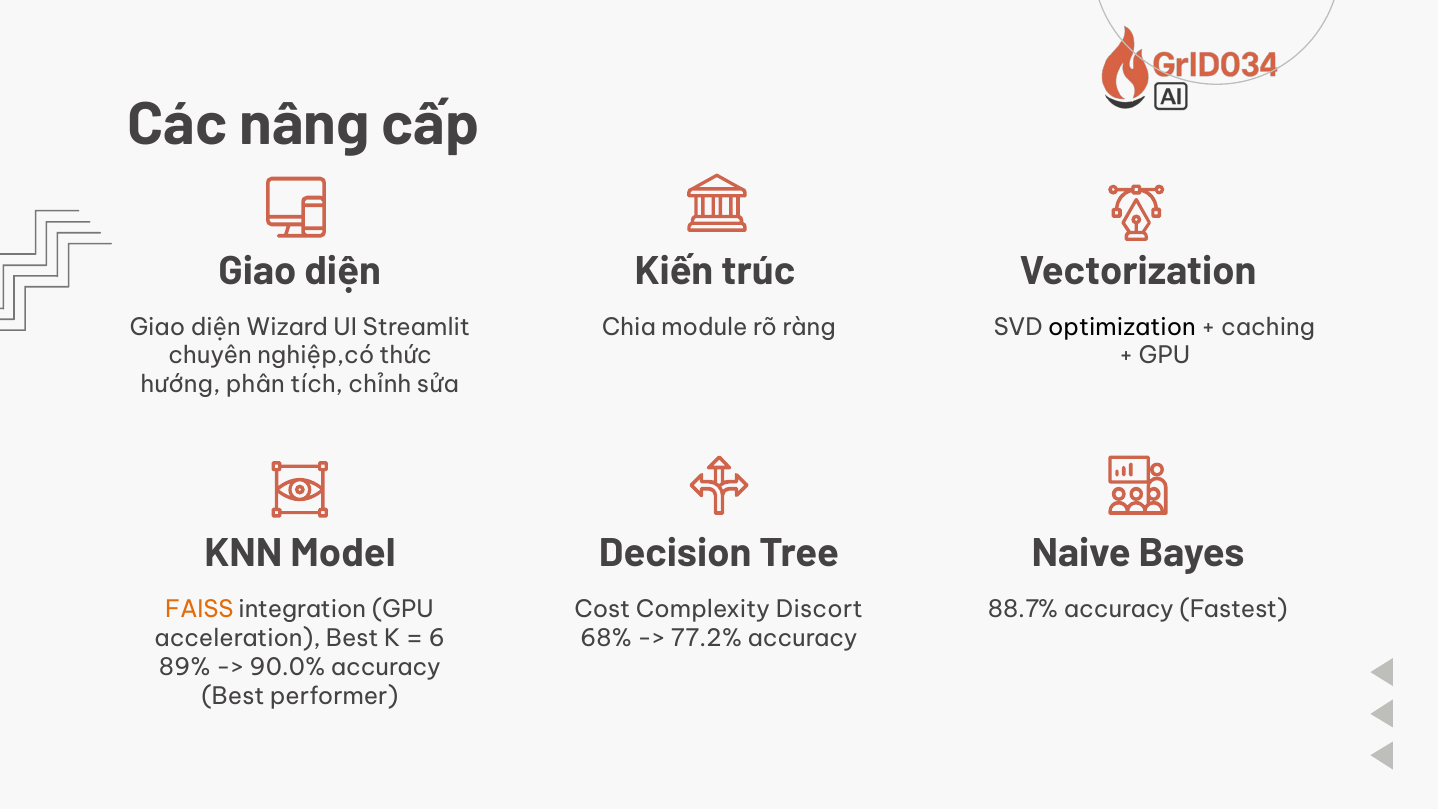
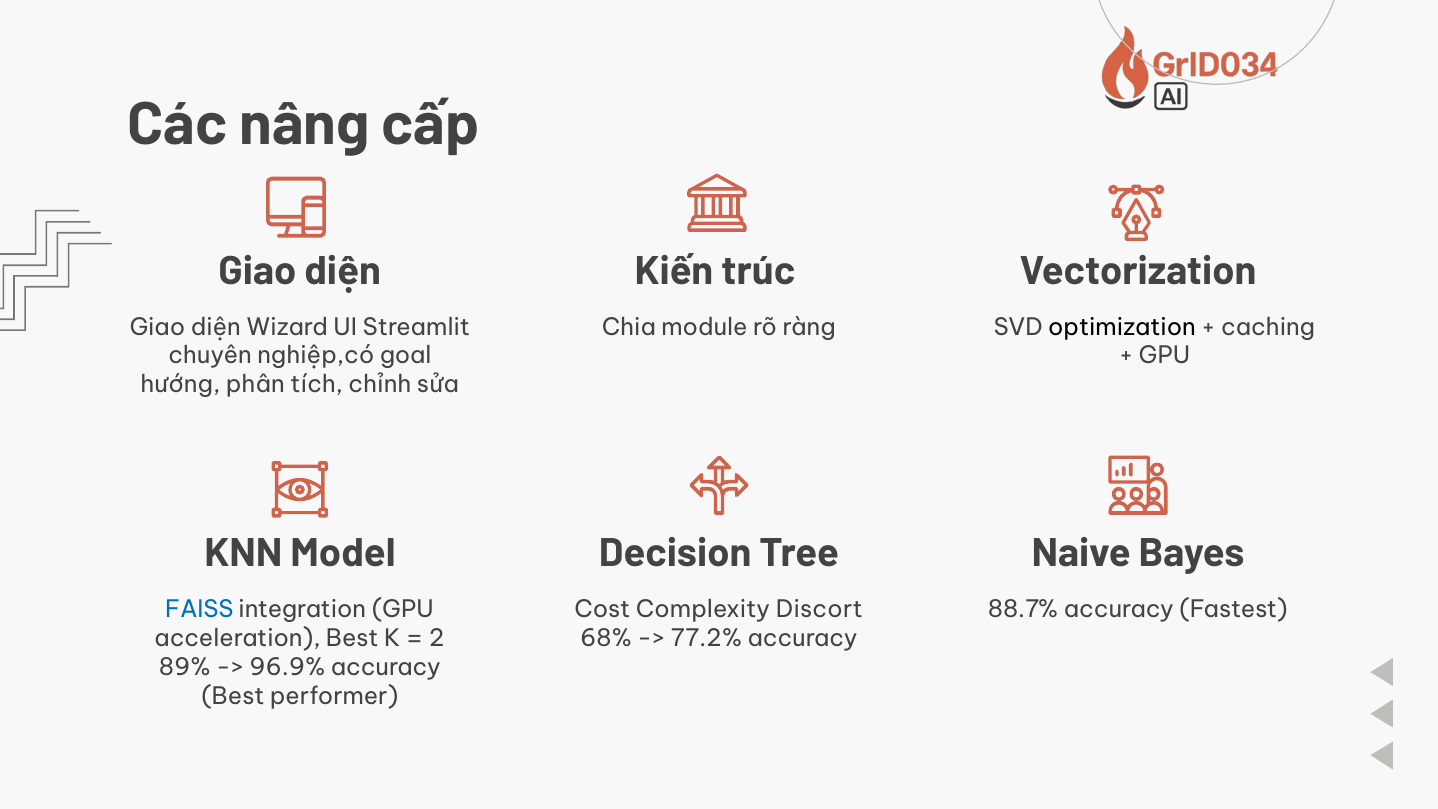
thức: thức -> goal
FAISS colour: orange -> blue
6: 6 -> 2
90.0%: 90.0% -> 96.9%
